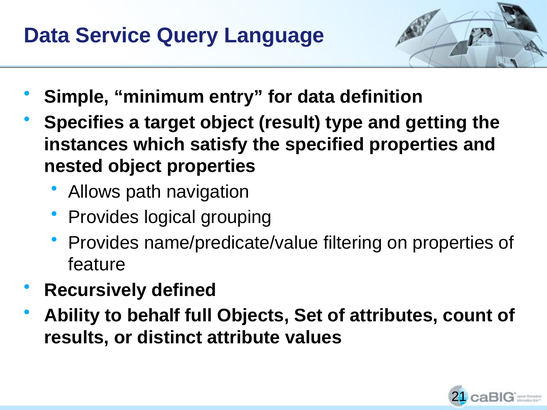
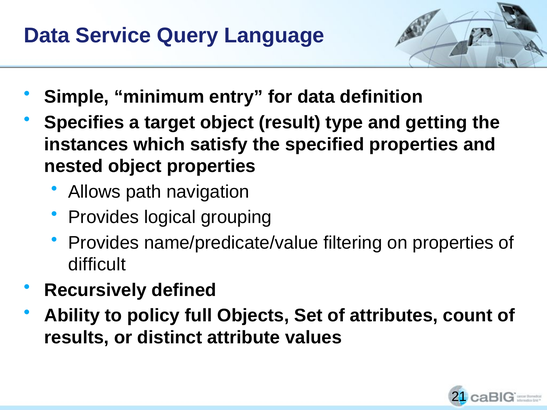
feature: feature -> difficult
behalf: behalf -> policy
